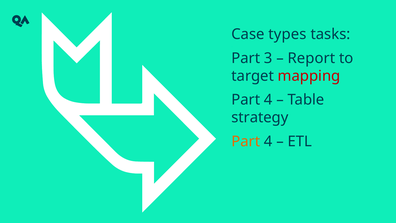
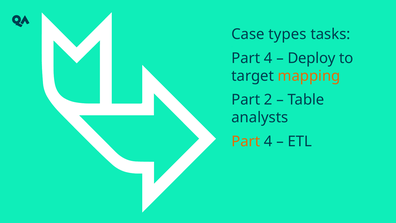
3 at (268, 58): 3 -> 4
Report: Report -> Deploy
mapping colour: red -> orange
4 at (268, 100): 4 -> 2
strategy: strategy -> analysts
